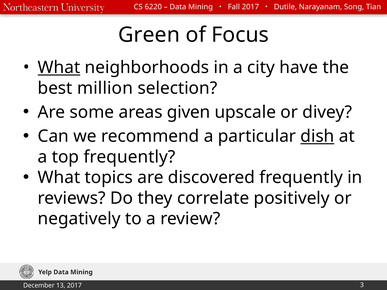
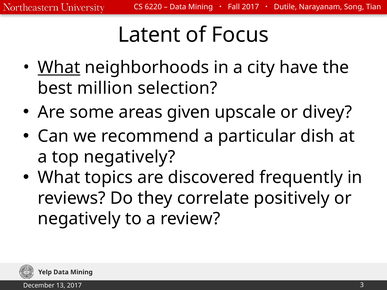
Green: Green -> Latent
dish underline: present -> none
top frequently: frequently -> negatively
